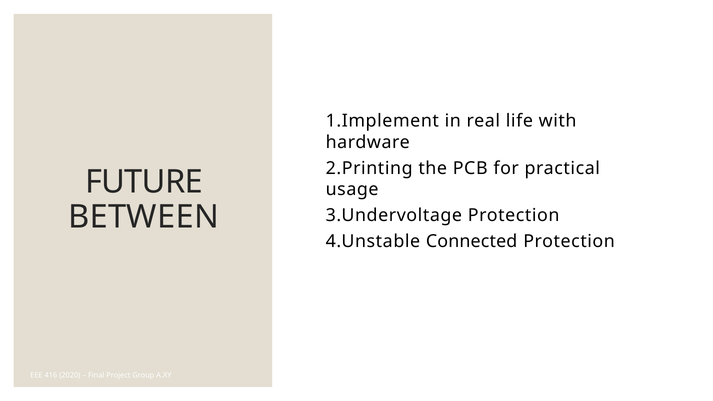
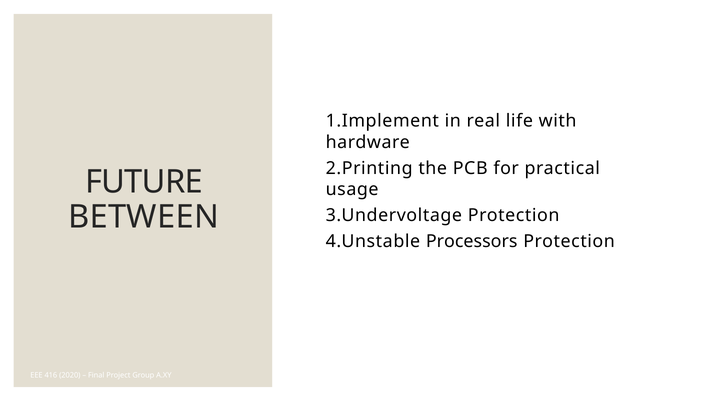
Connected: Connected -> Processors
